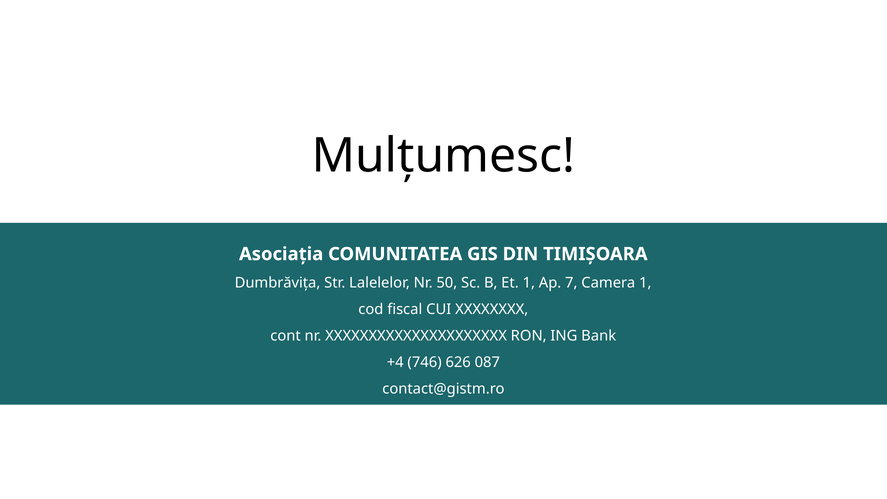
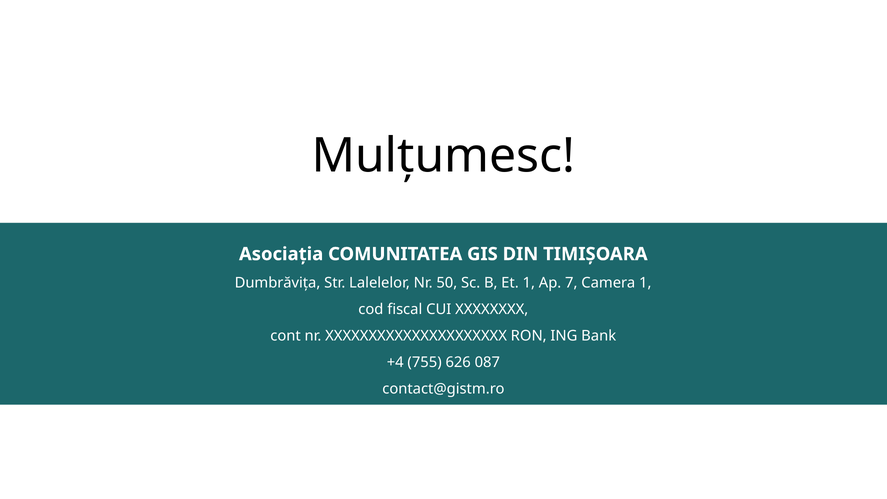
746: 746 -> 755
